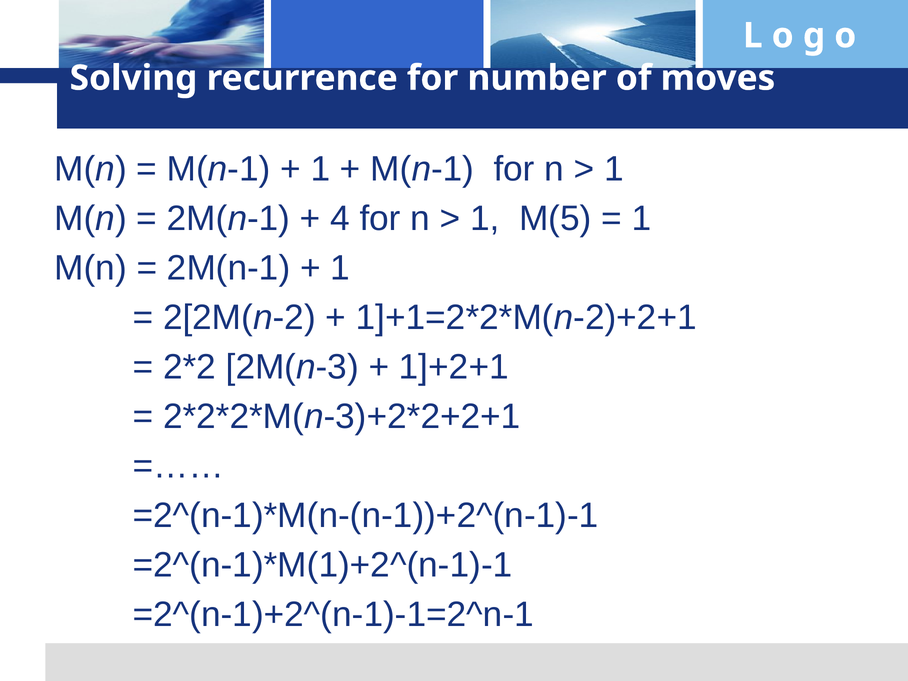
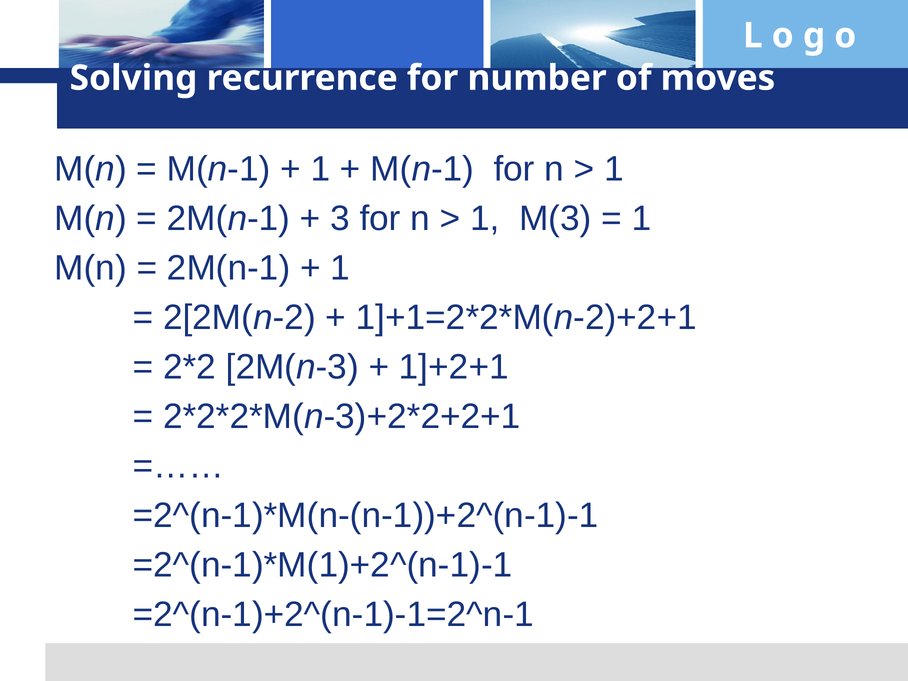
4: 4 -> 3
M(5: M(5 -> M(3
